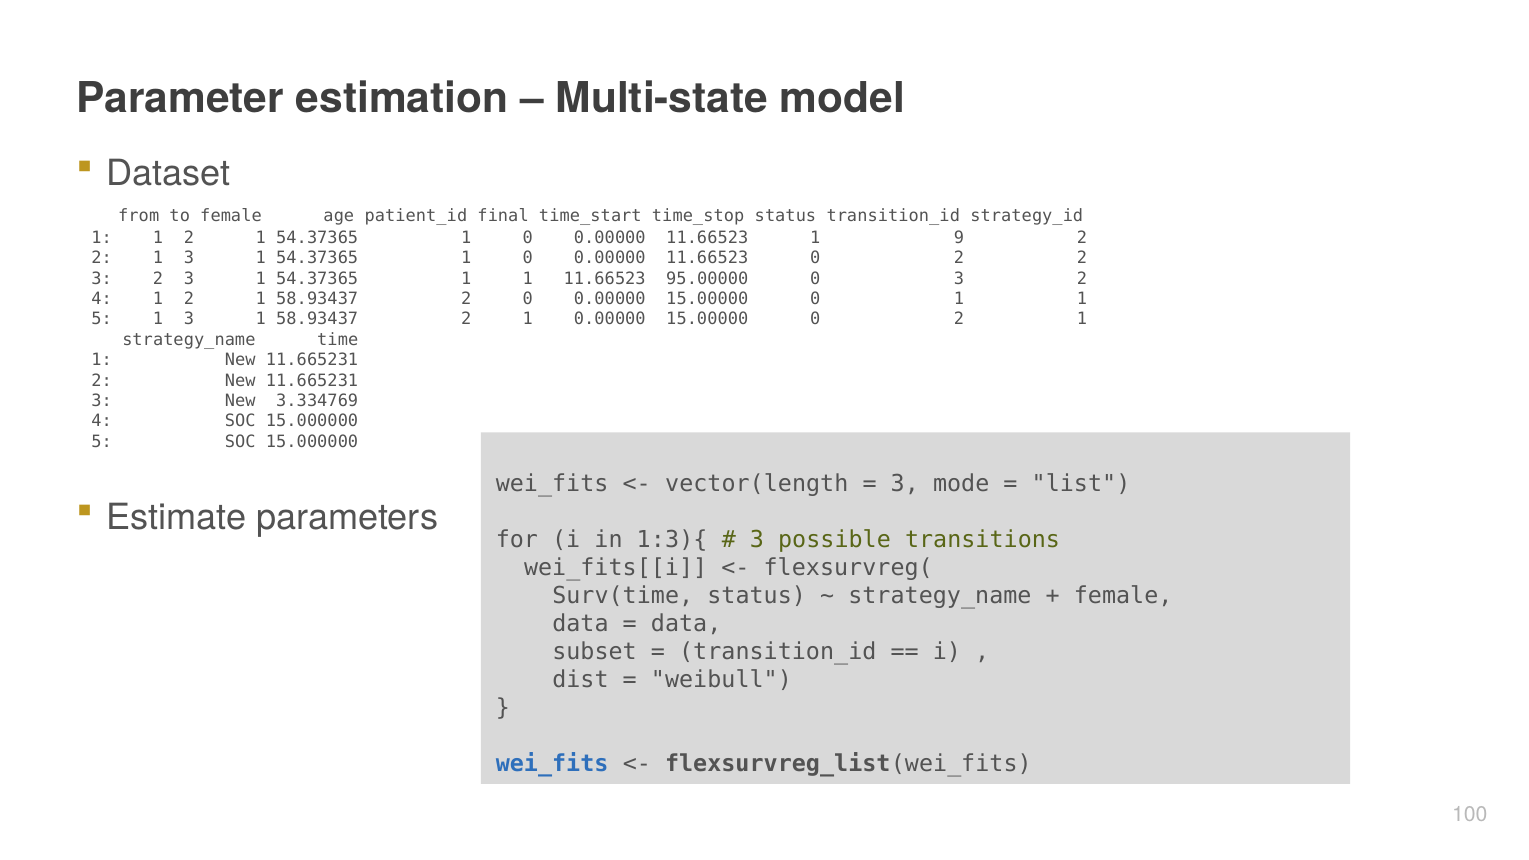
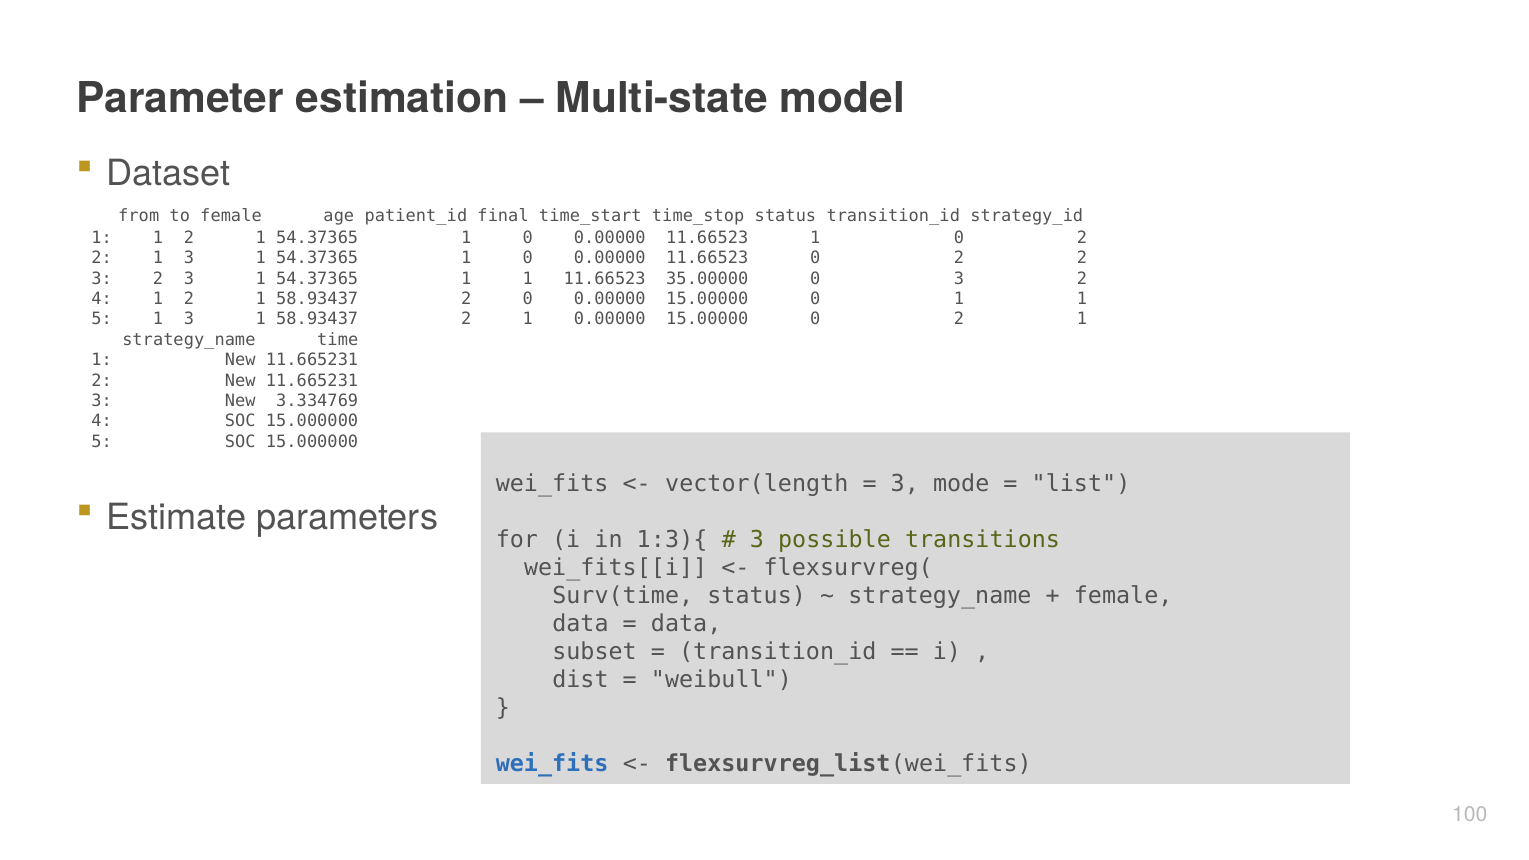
11.66523 1 9: 9 -> 0
95.00000: 95.00000 -> 35.00000
